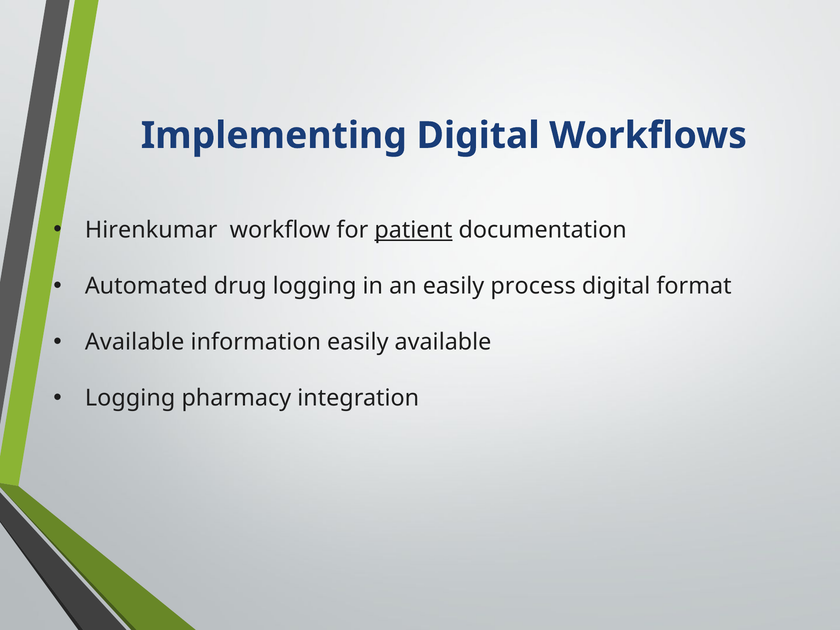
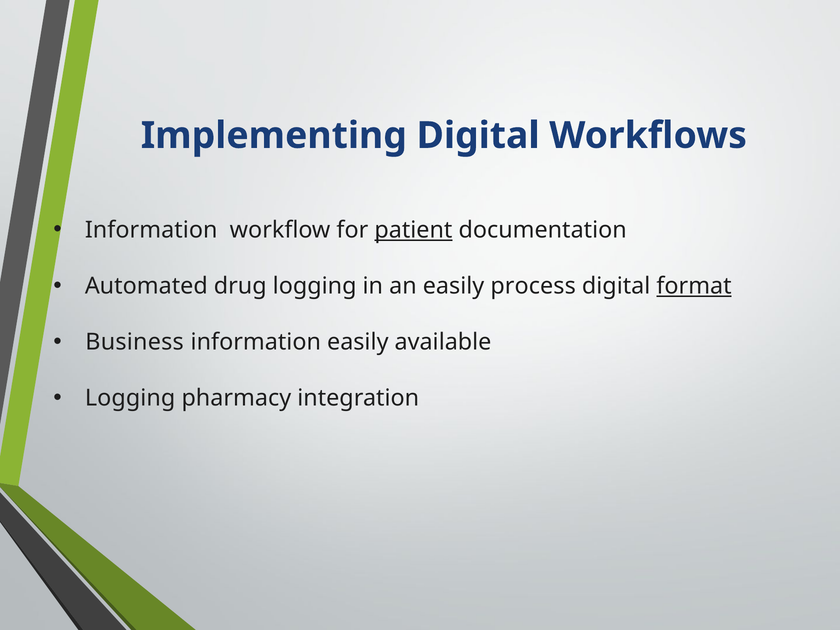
Hirenkumar at (151, 230): Hirenkumar -> Information
format underline: none -> present
Available at (135, 342): Available -> Business
